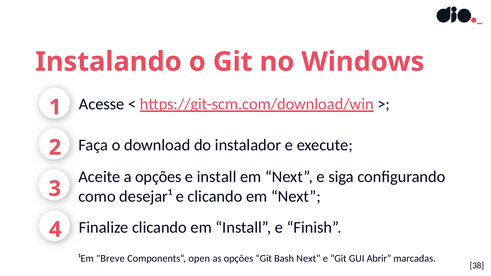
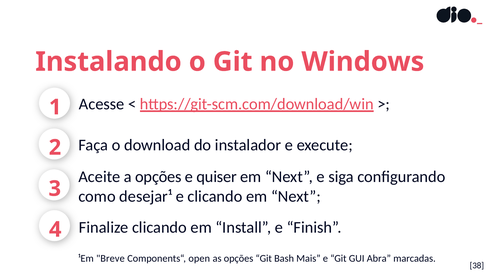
e install: install -> quiser
Bash Next: Next -> Mais
Abrir: Abrir -> Abra
